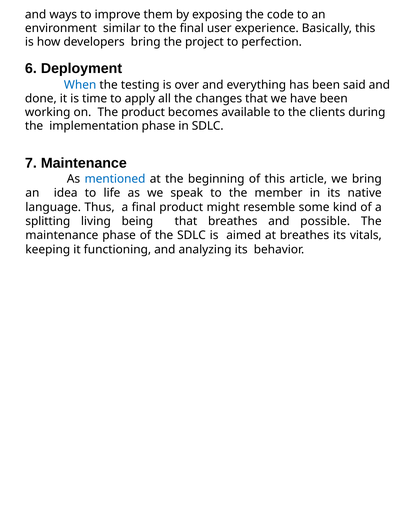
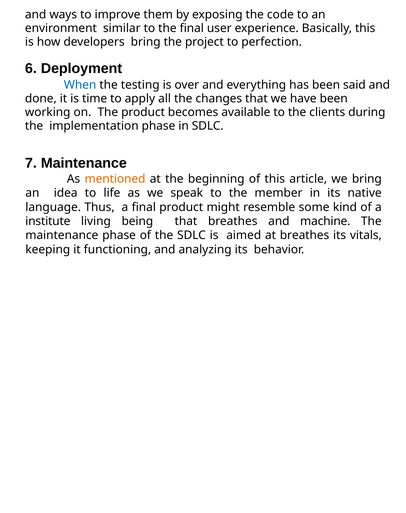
mentioned colour: blue -> orange
splitting: splitting -> institute
possible: possible -> machine
